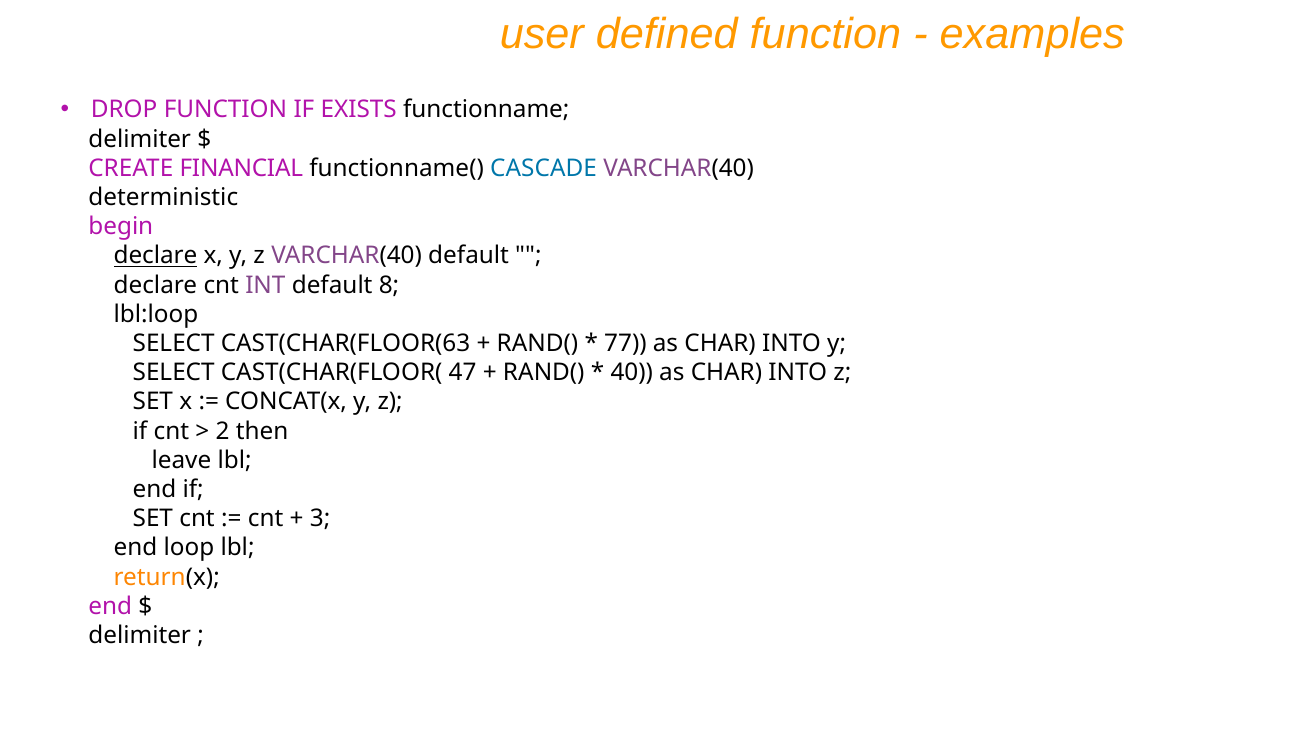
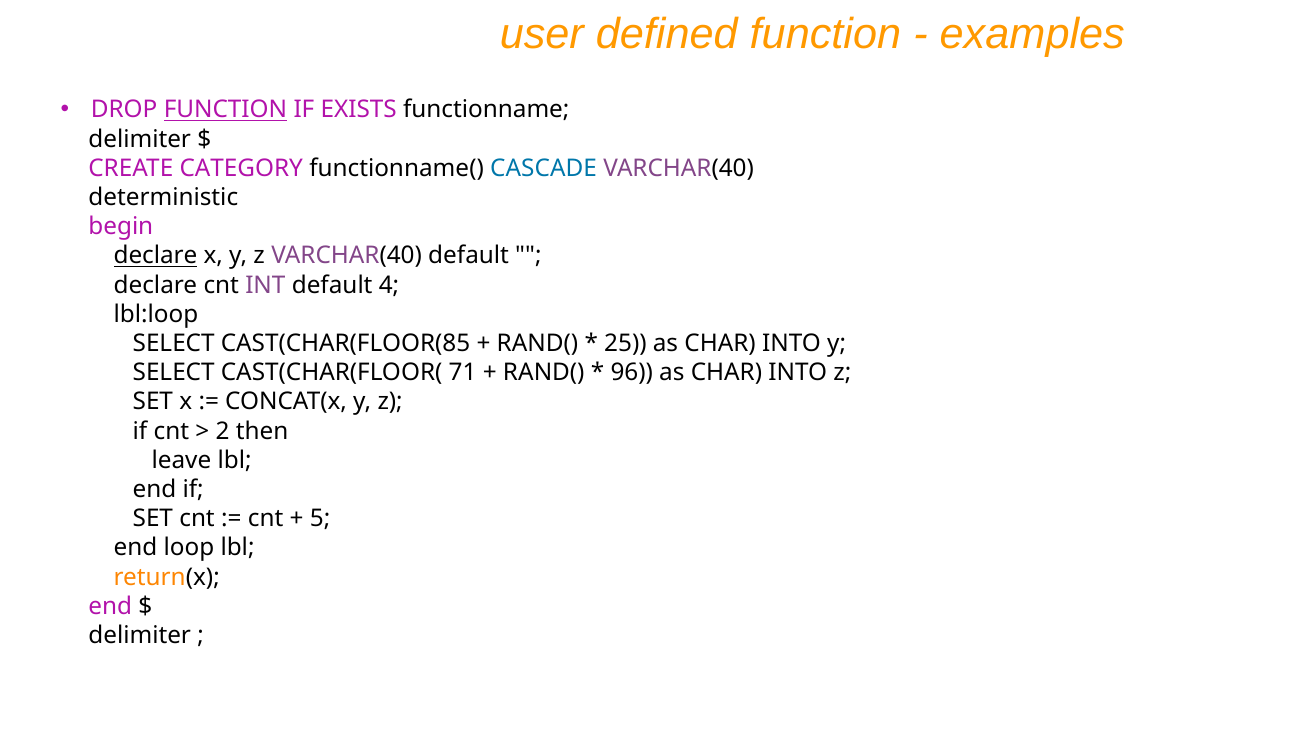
FUNCTION at (225, 110) underline: none -> present
FINANCIAL: FINANCIAL -> CATEGORY
8: 8 -> 4
CAST(CHAR(FLOOR(63: CAST(CHAR(FLOOR(63 -> CAST(CHAR(FLOOR(85
77: 77 -> 25
47: 47 -> 71
40: 40 -> 96
3: 3 -> 5
